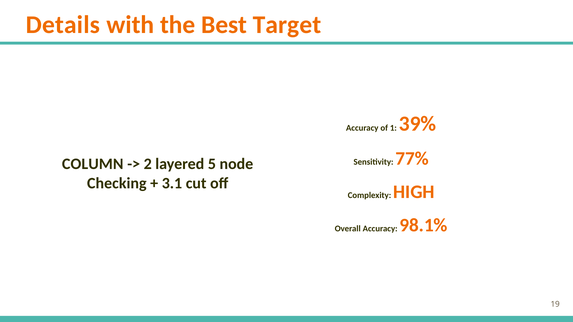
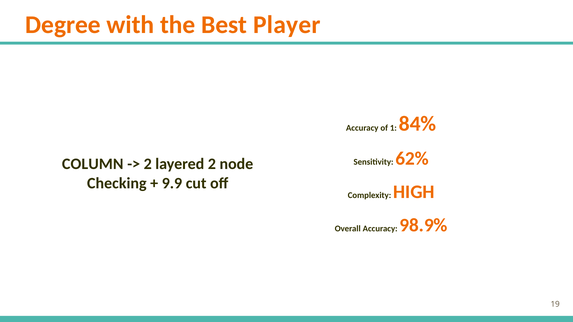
Details: Details -> Degree
Target: Target -> Player
39%: 39% -> 84%
layered 5: 5 -> 2
77%: 77% -> 62%
3.1: 3.1 -> 9.9
98.1%: 98.1% -> 98.9%
